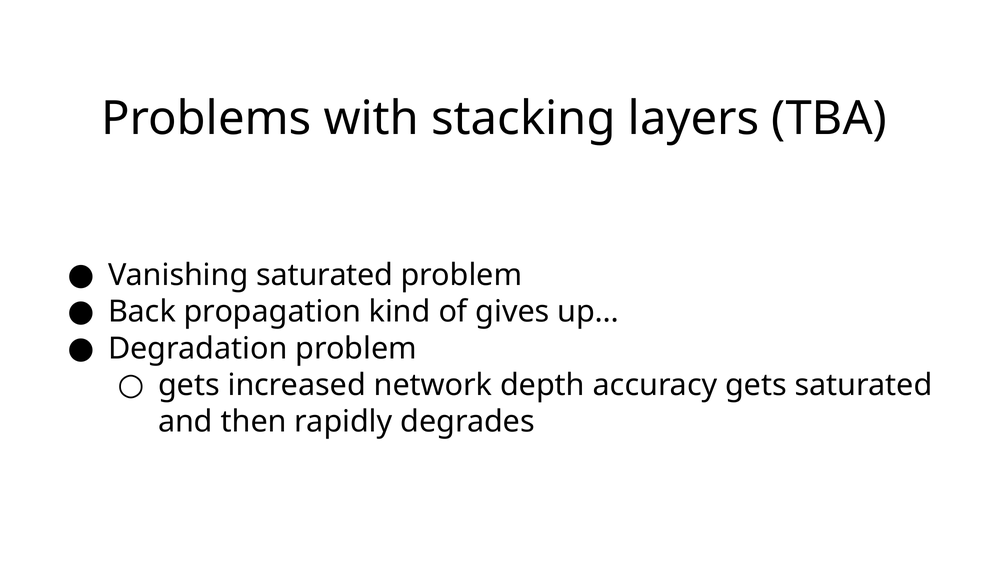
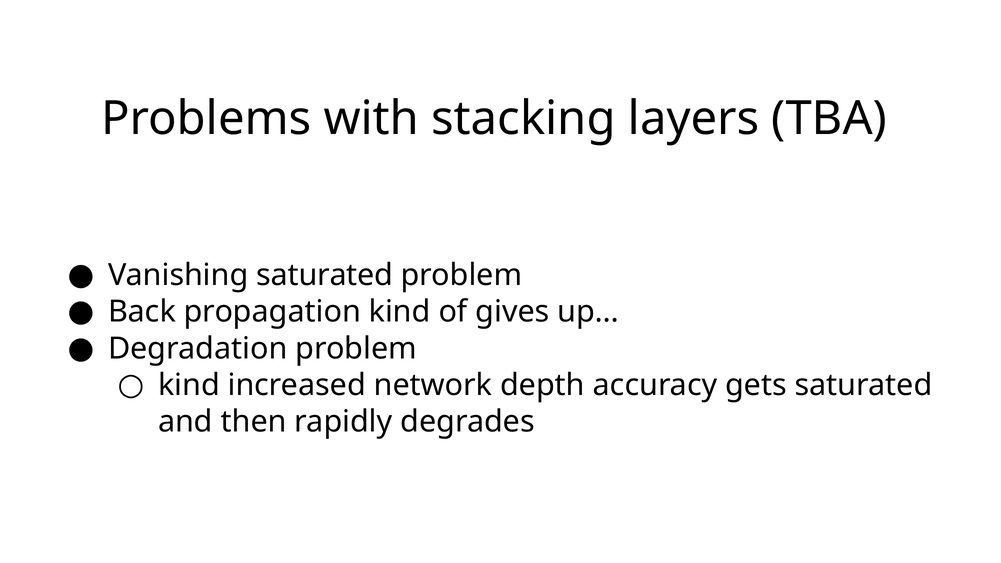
gets at (189, 385): gets -> kind
